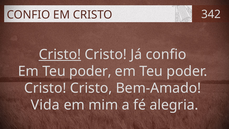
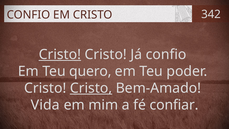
poder at (90, 71): poder -> quero
Cristo at (91, 88) underline: none -> present
alegria: alegria -> confiar
